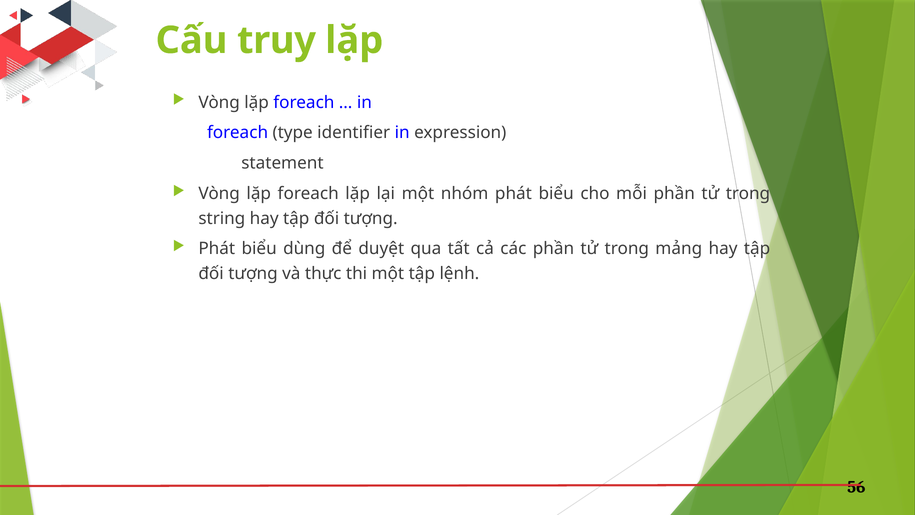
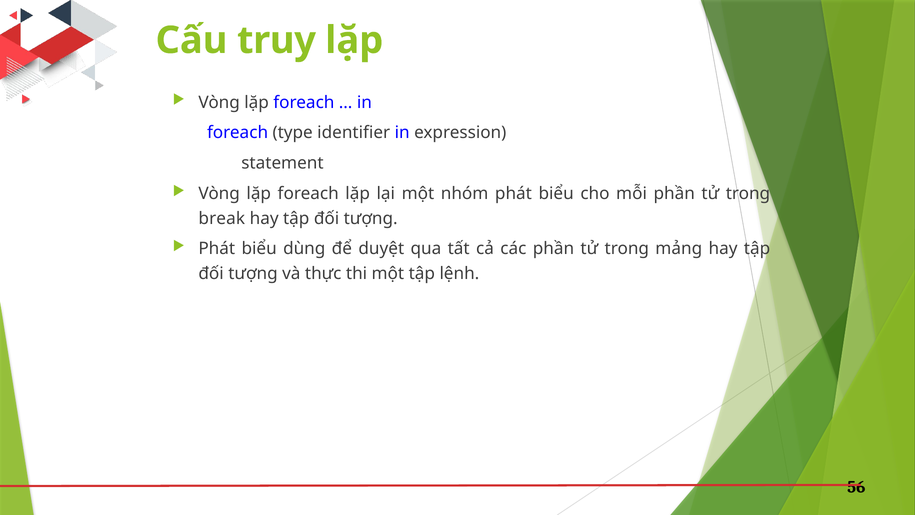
string: string -> break
